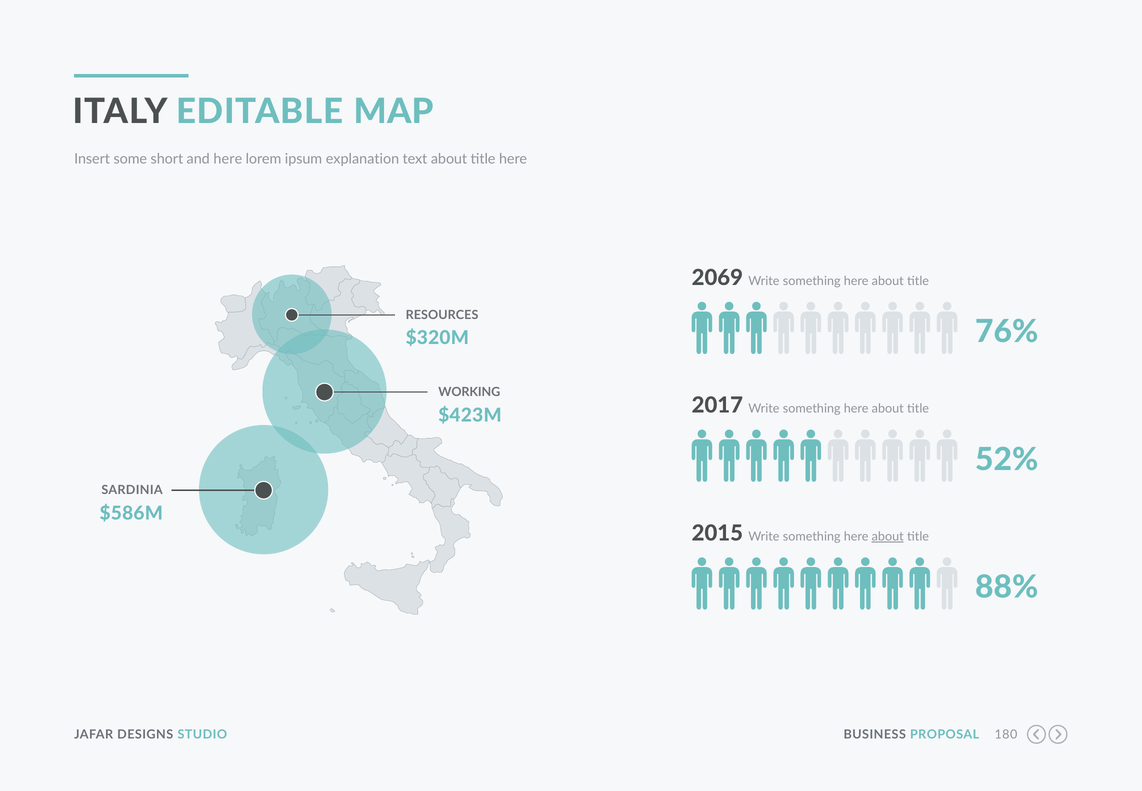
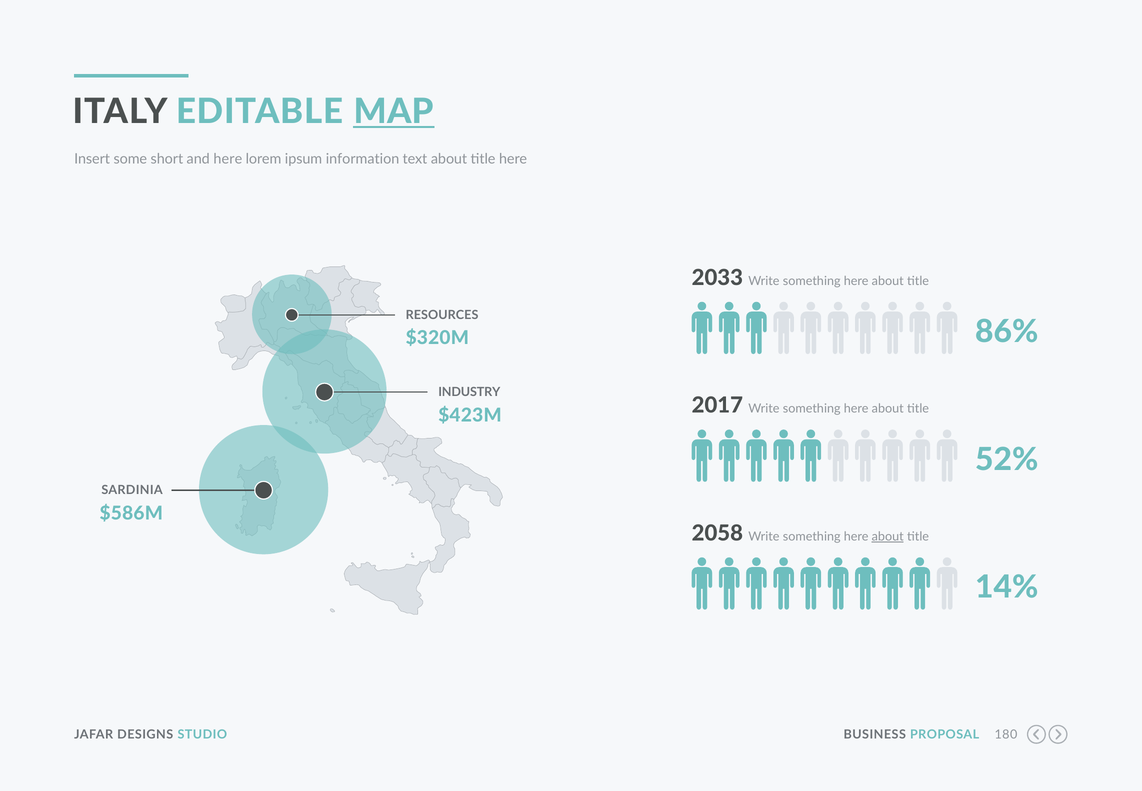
MAP underline: none -> present
explanation: explanation -> information
2069: 2069 -> 2033
76%: 76% -> 86%
WORKING: WORKING -> INDUSTRY
2015: 2015 -> 2058
88%: 88% -> 14%
